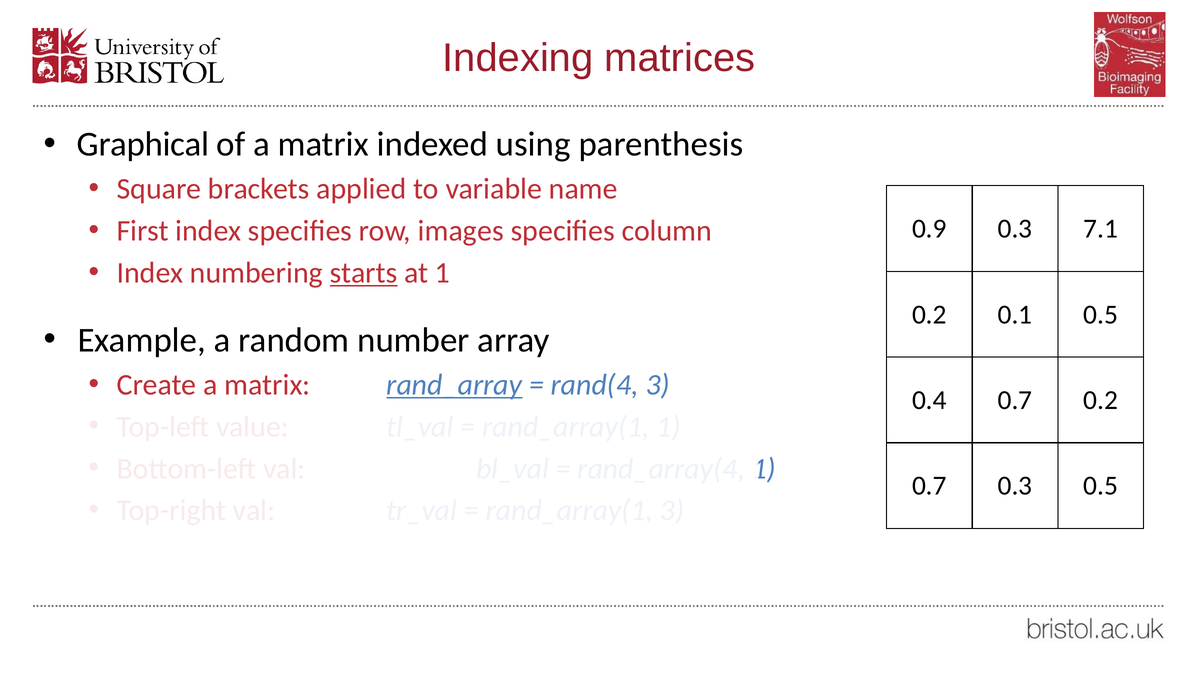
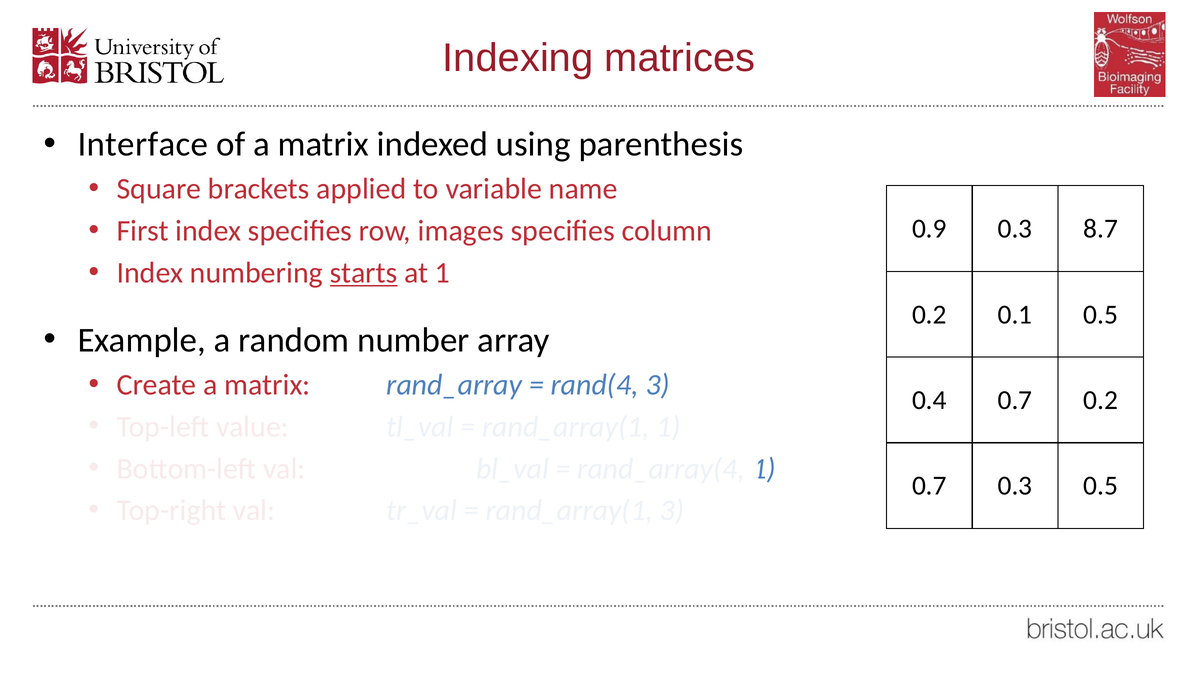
Graphical: Graphical -> Interface
7.1: 7.1 -> 8.7
rand_array underline: present -> none
